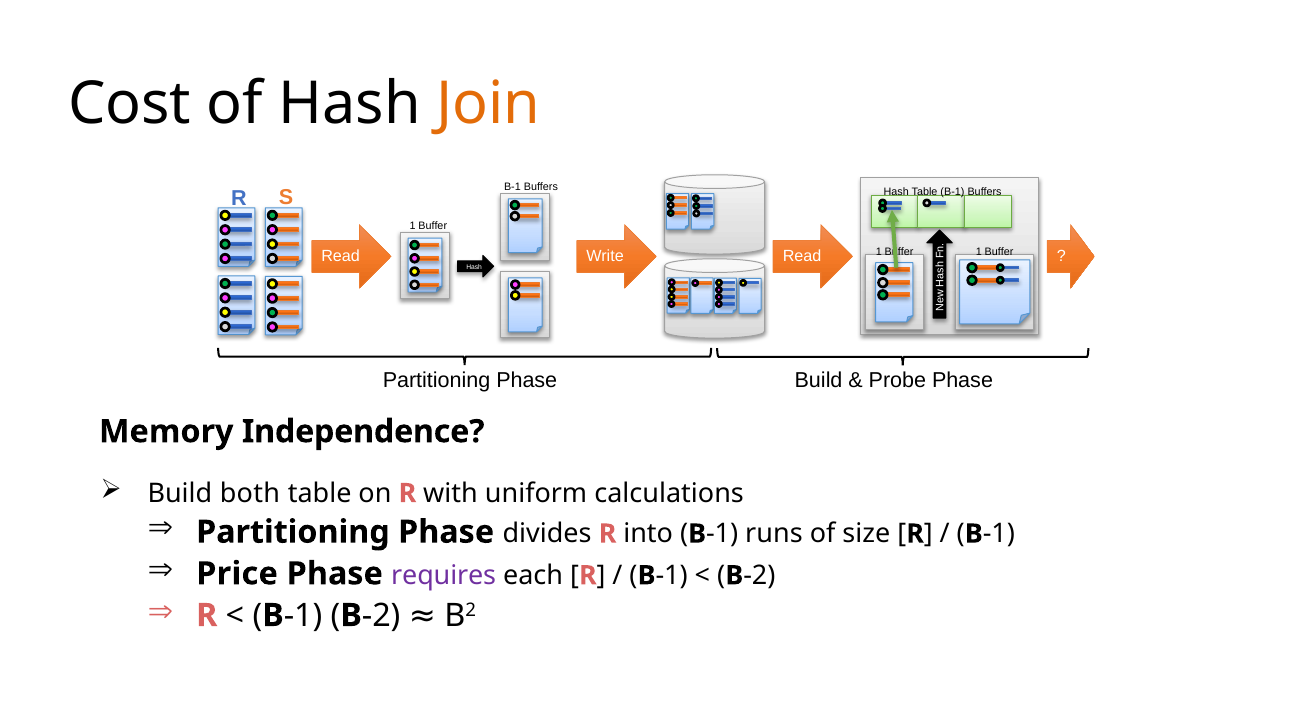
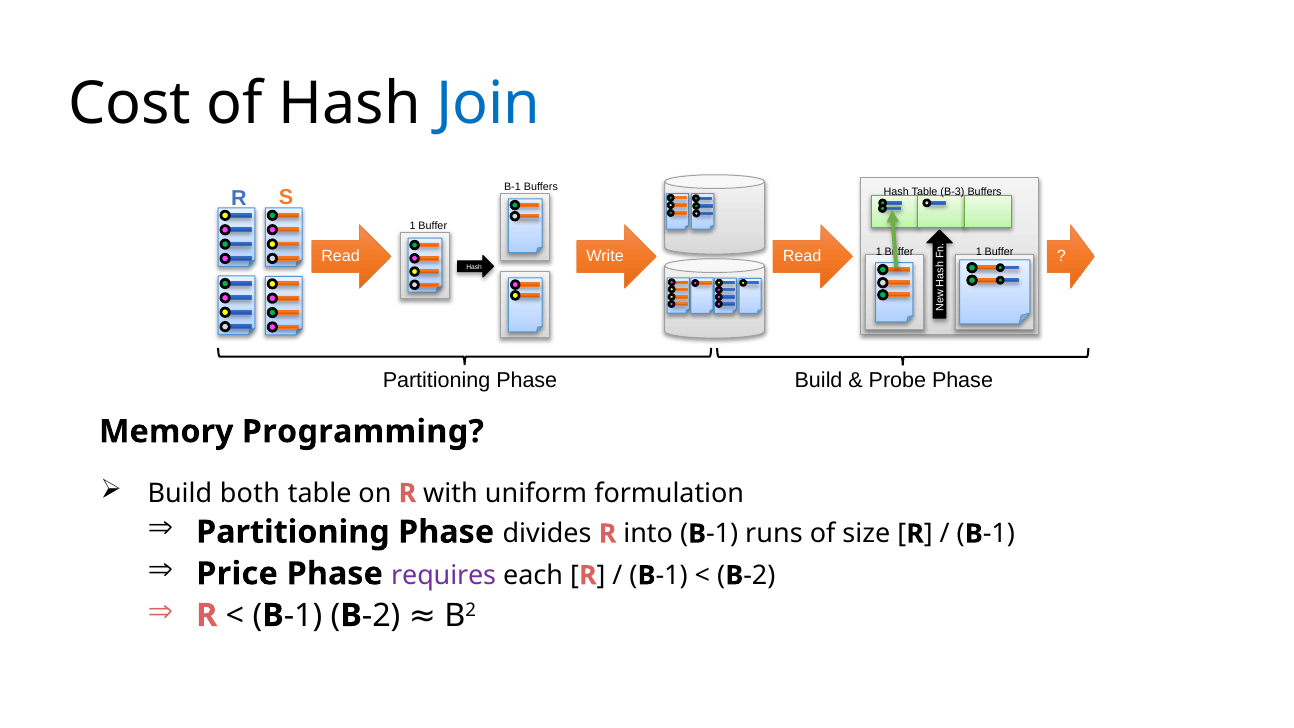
Join colour: orange -> blue
Table B-1: B-1 -> B-3
Independence: Independence -> Programming
calculations: calculations -> formulation
